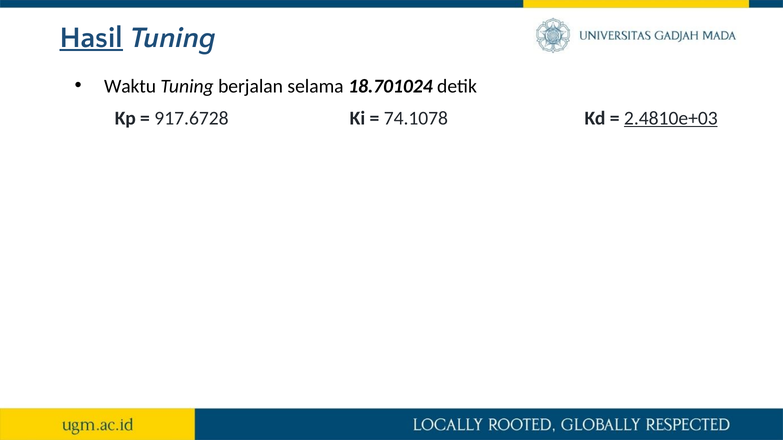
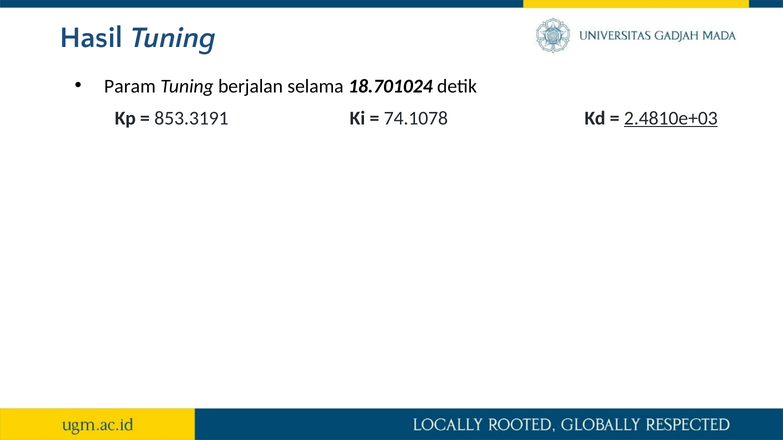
Hasil underline: present -> none
Waktu: Waktu -> Param
917.6728: 917.6728 -> 853.3191
